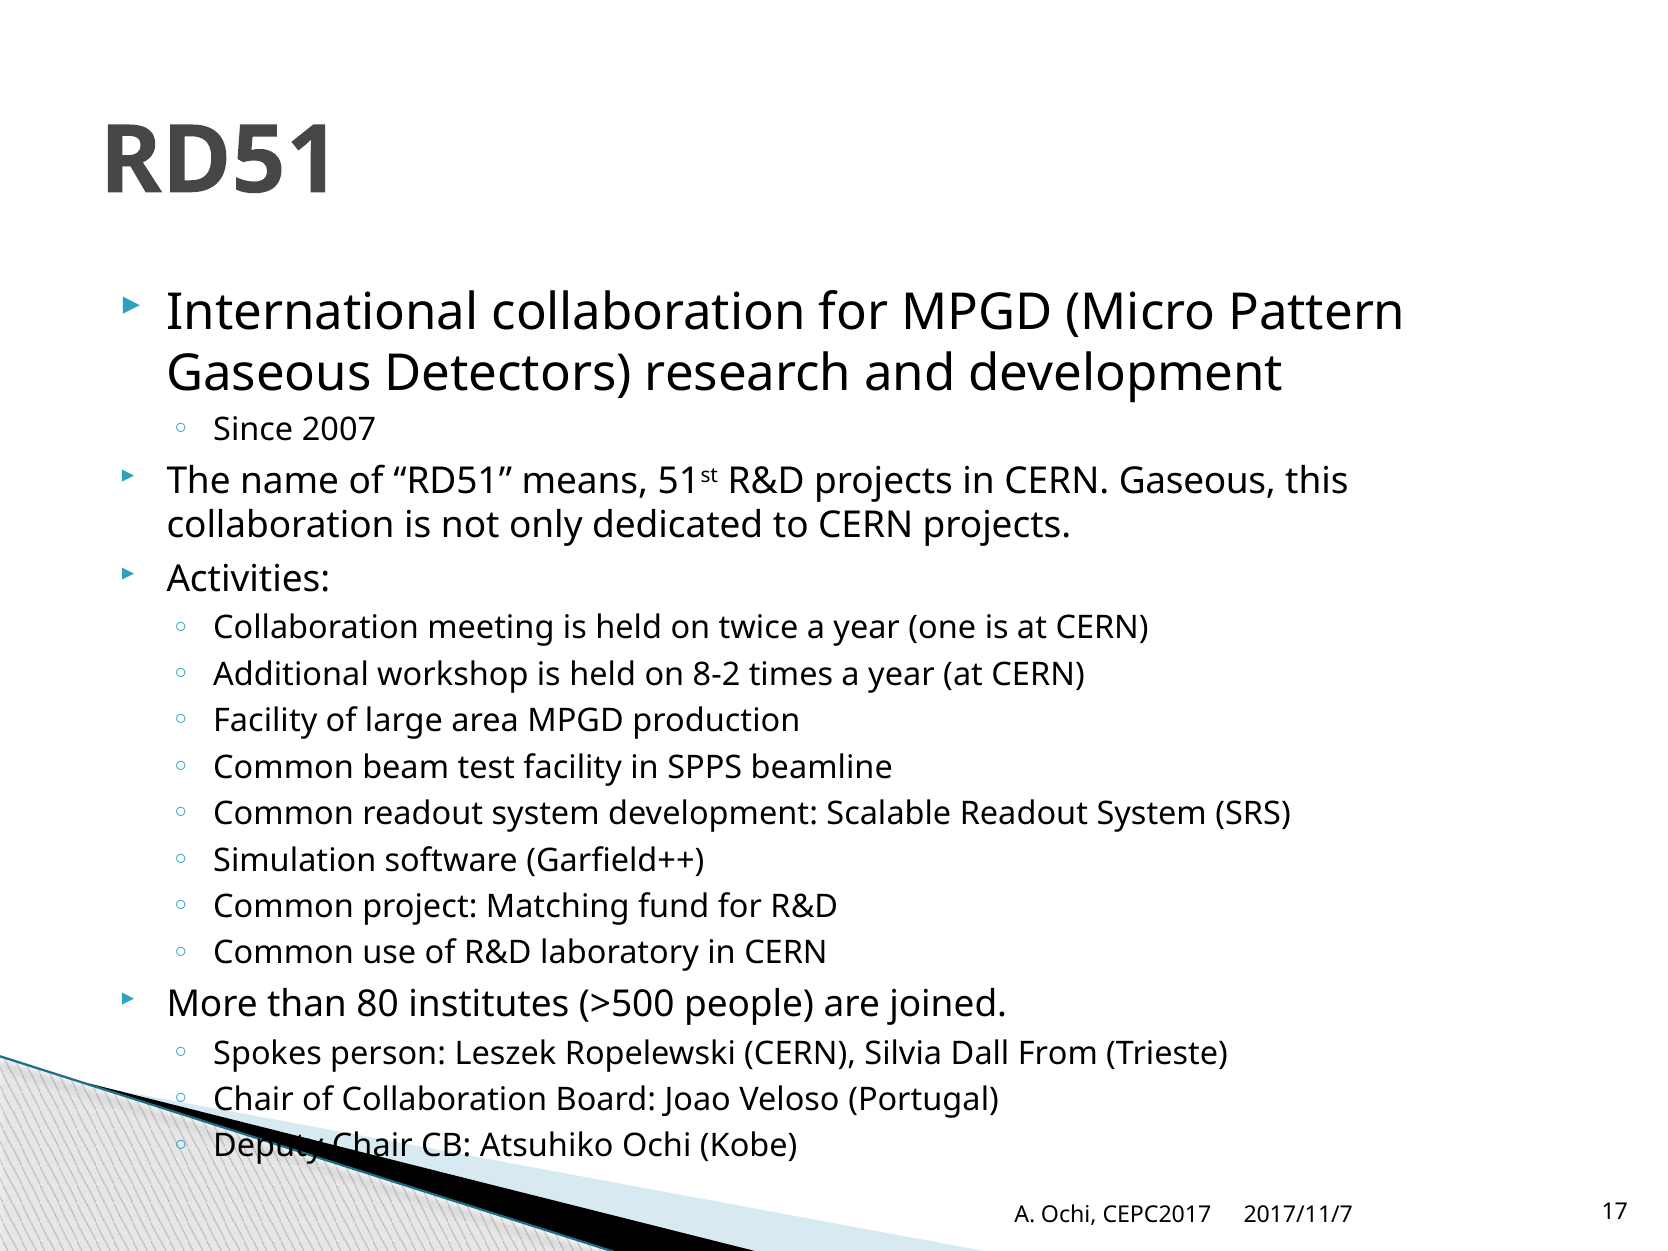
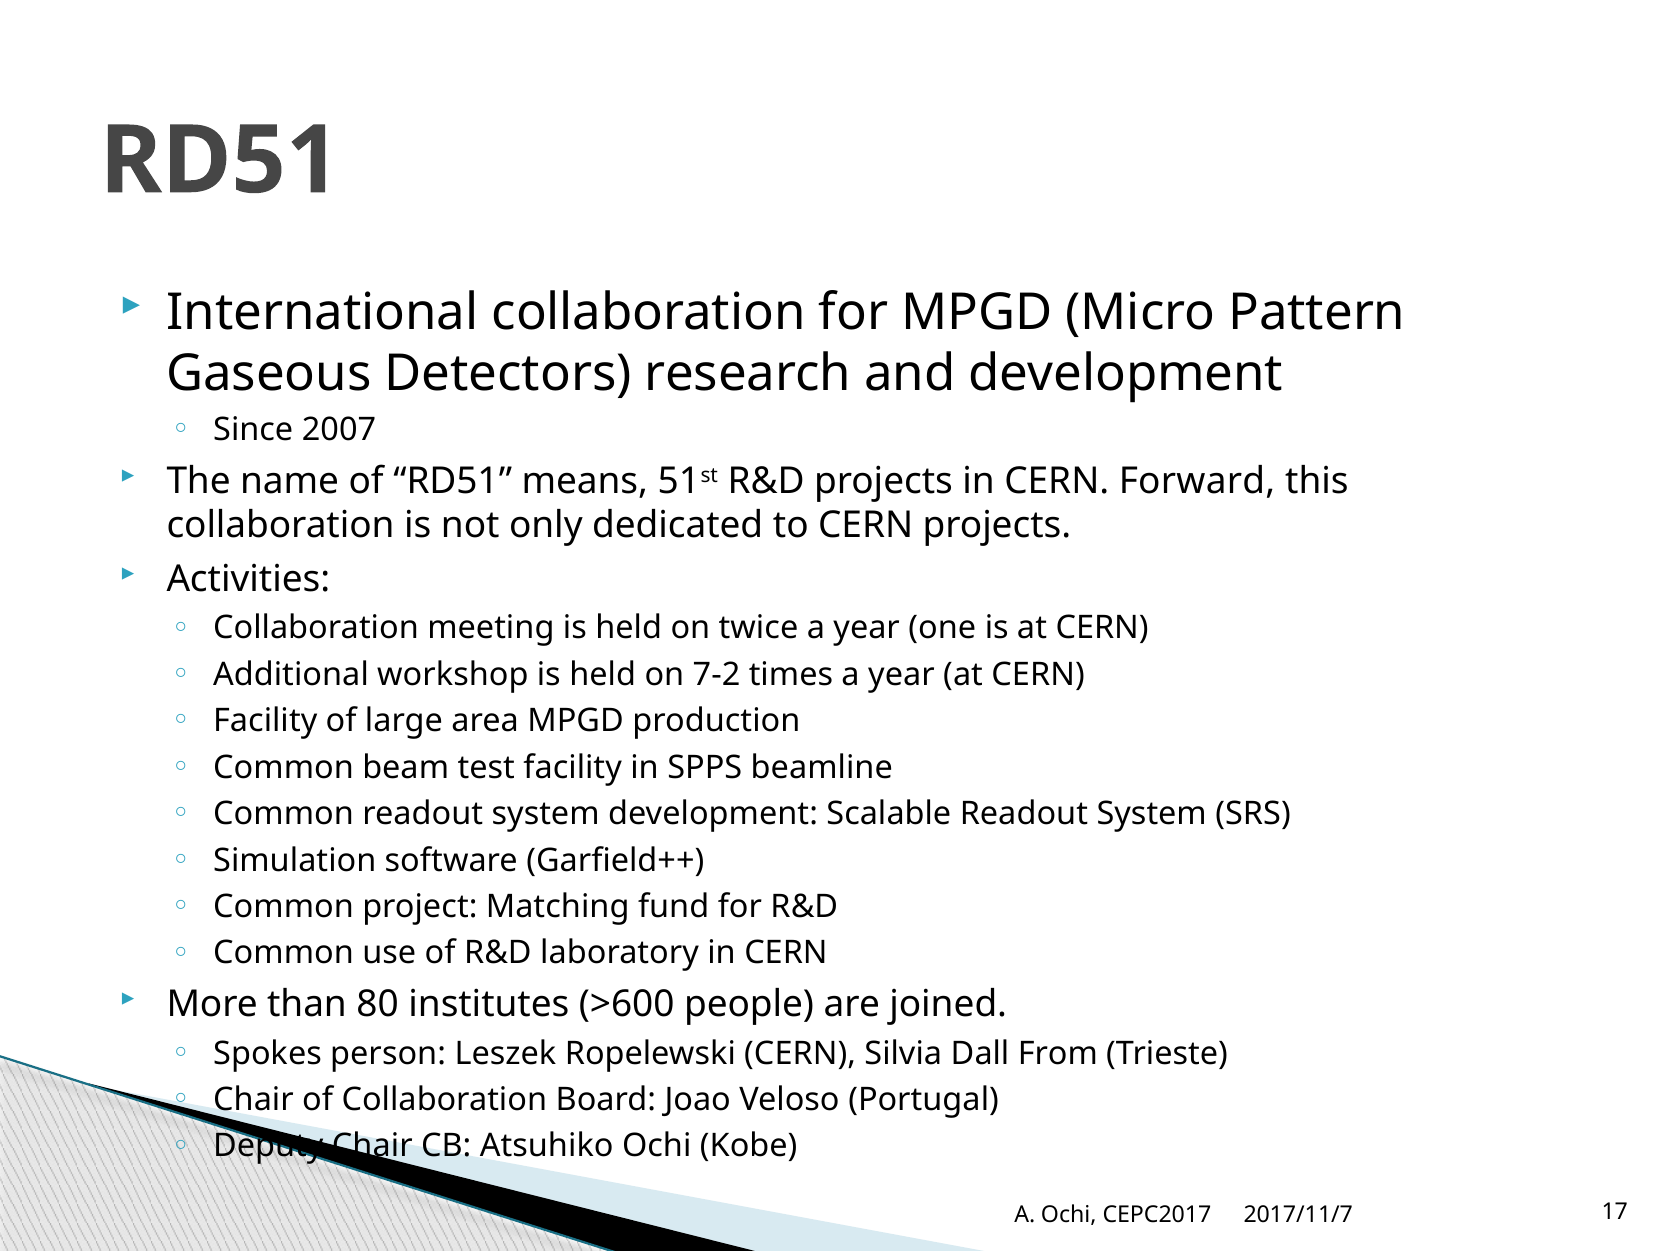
CERN Gaseous: Gaseous -> Forward
8-2: 8-2 -> 7-2
>500: >500 -> >600
